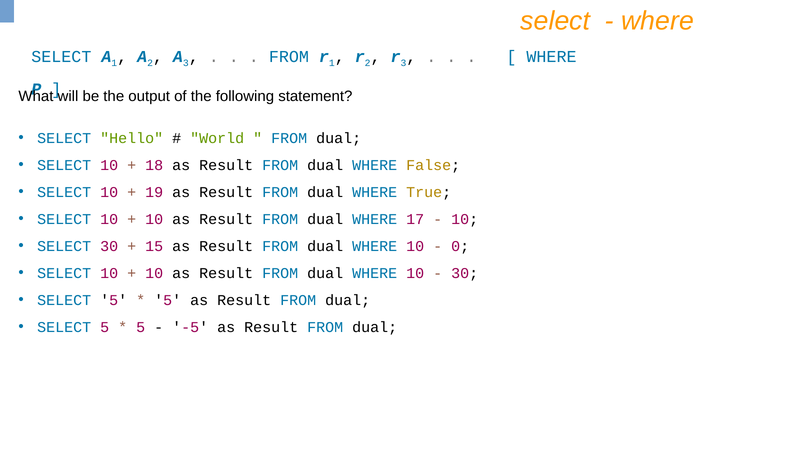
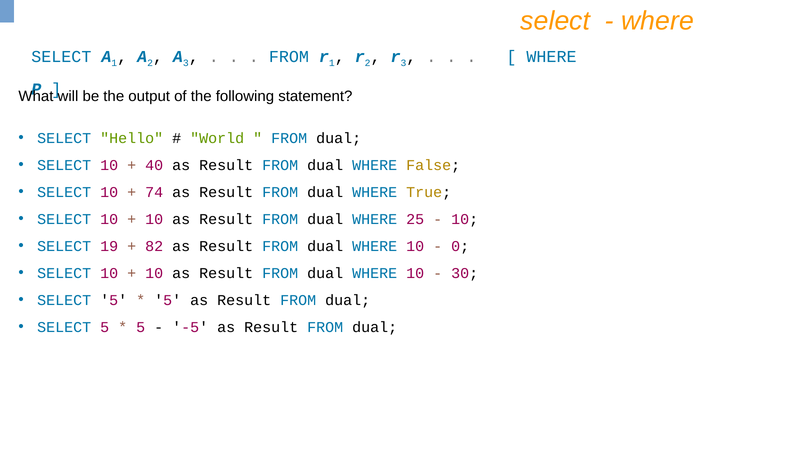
18: 18 -> 40
19: 19 -> 74
17: 17 -> 25
SELECT 30: 30 -> 19
15: 15 -> 82
